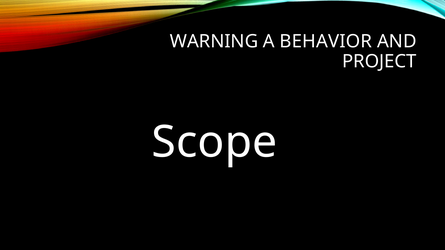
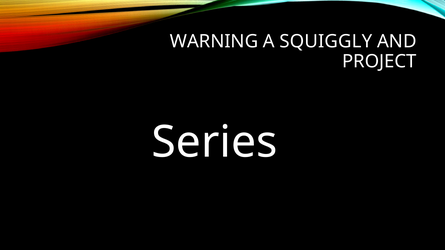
BEHAVIOR: BEHAVIOR -> SQUIGGLY
Scope: Scope -> Series
